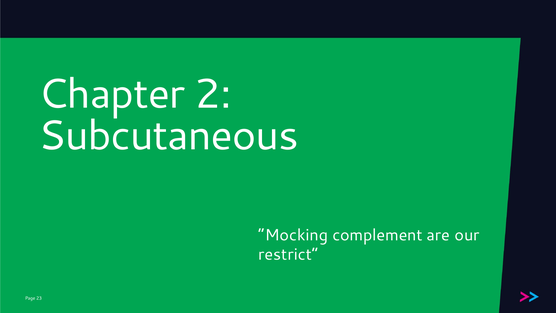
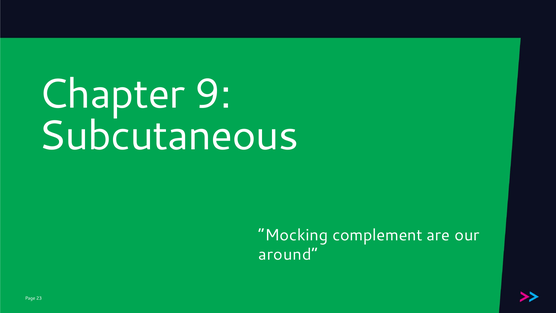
2: 2 -> 9
restrict: restrict -> around
